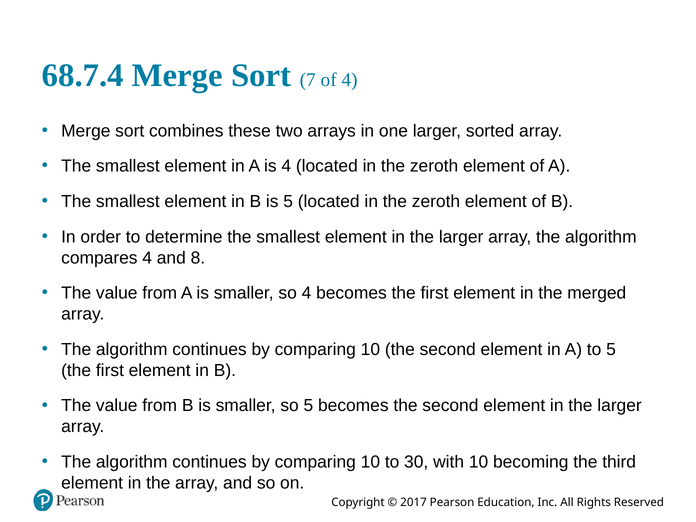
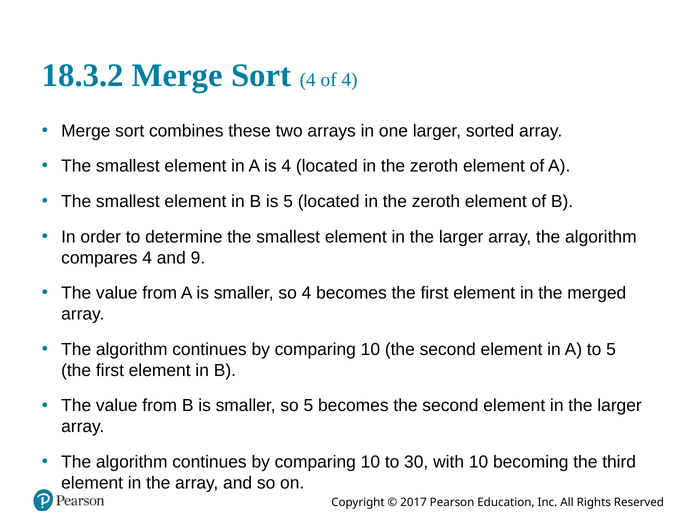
68.7.4: 68.7.4 -> 18.3.2
Sort 7: 7 -> 4
8: 8 -> 9
